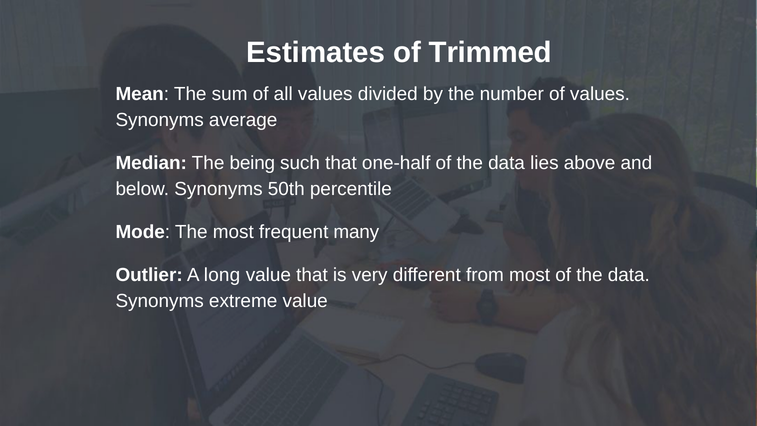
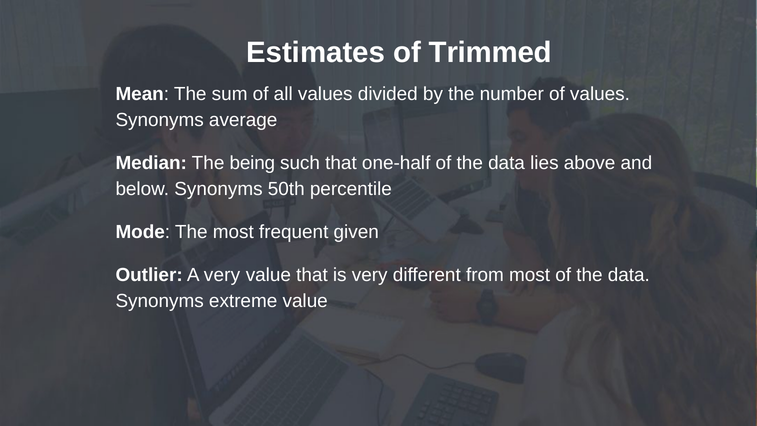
many: many -> given
A long: long -> very
